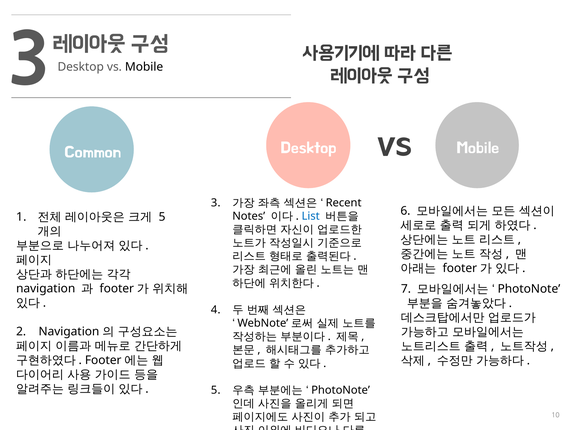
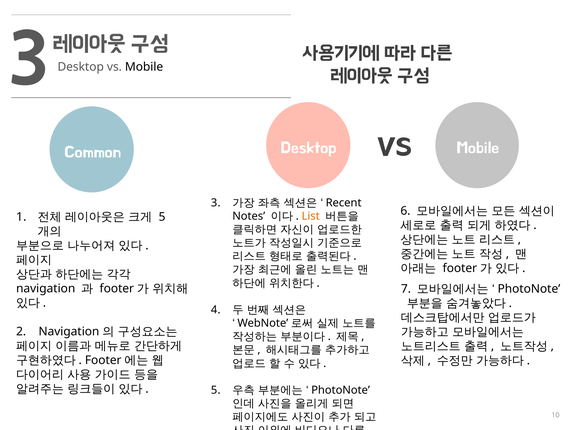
List colour: blue -> orange
